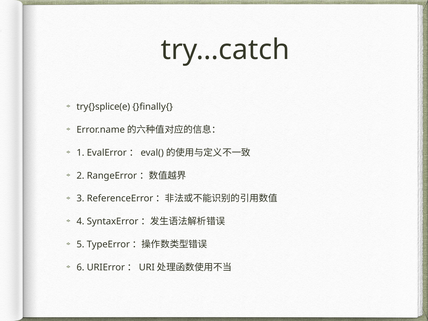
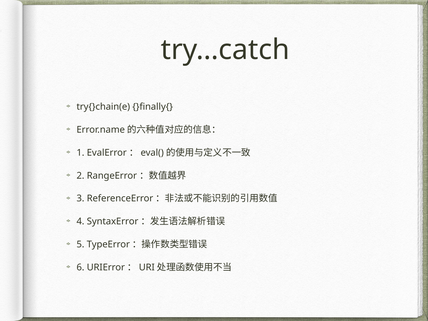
try{}splice(e: try{}splice(e -> try{}chain(e
